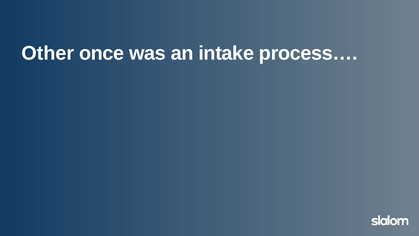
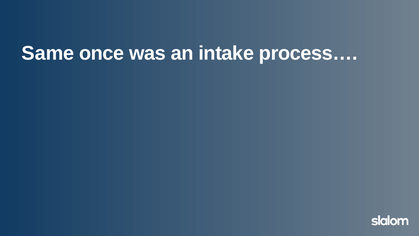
Other: Other -> Same
